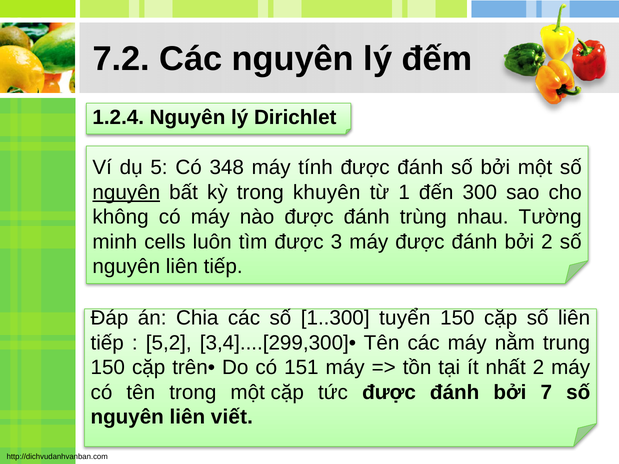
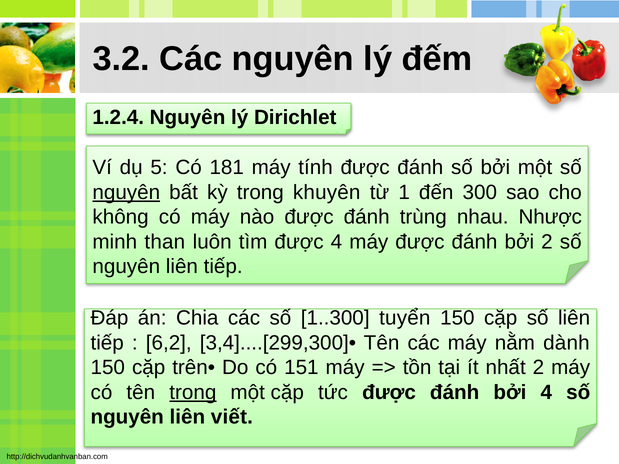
7.2: 7.2 -> 3.2
348: 348 -> 181
Tường: Tường -> Nhược
cells: cells -> than
được 3: 3 -> 4
5,2: 5,2 -> 6,2
trung: trung -> dành
trong at (193, 393) underline: none -> present
bởi 7: 7 -> 4
